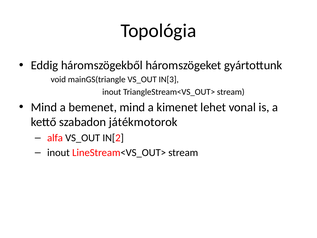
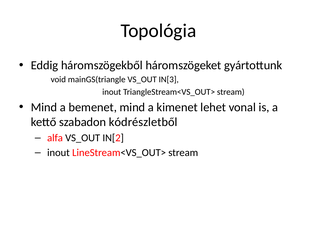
játékmotorok: játékmotorok -> kódrészletből
